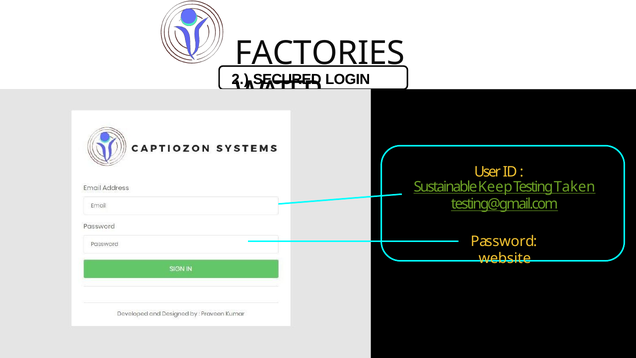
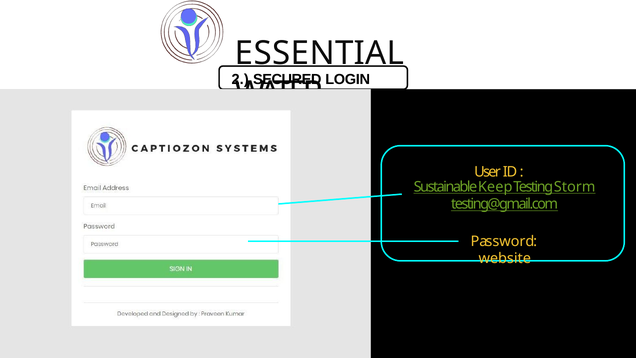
FACTORIES: FACTORIES -> ESSENTIAL
Taken: Taken -> Storm
